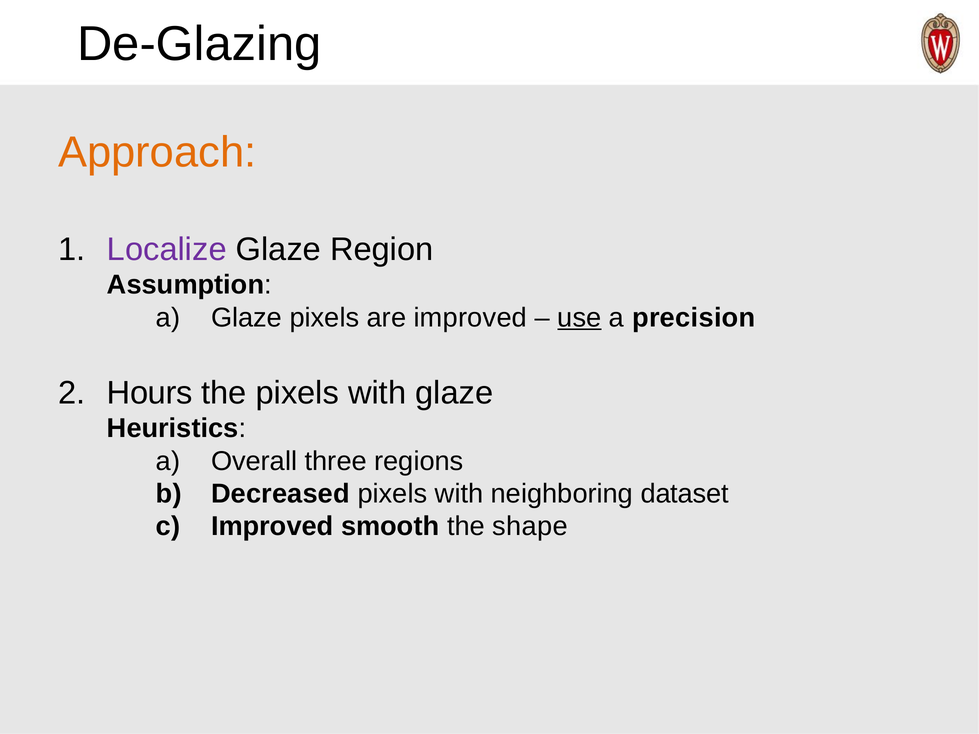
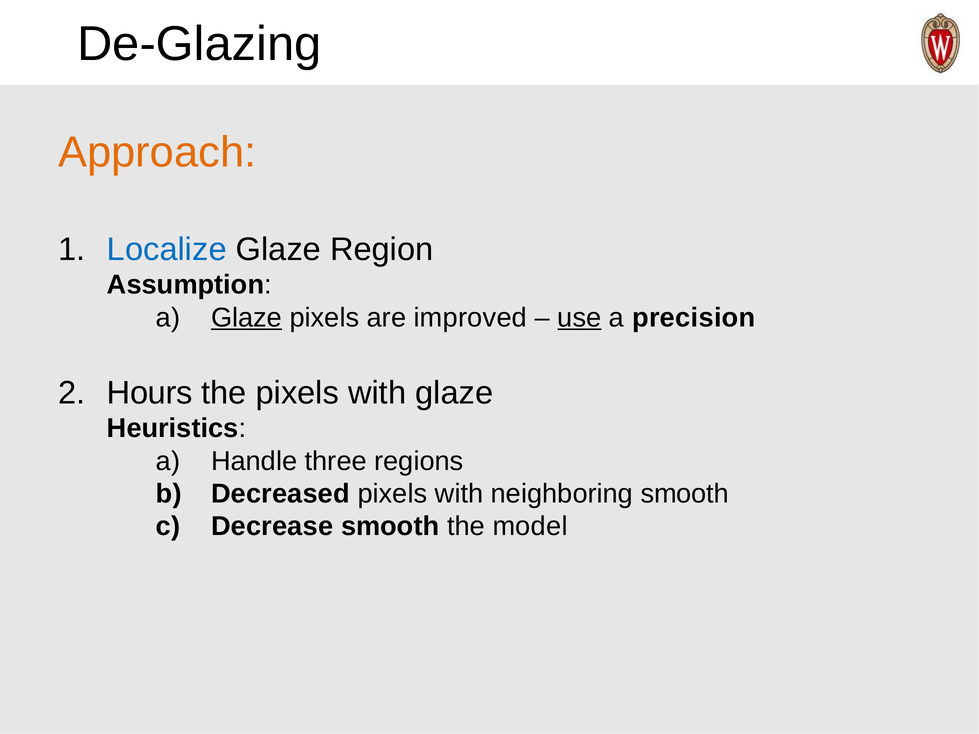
Localize colour: purple -> blue
Glaze at (247, 318) underline: none -> present
Overall: Overall -> Handle
neighboring dataset: dataset -> smooth
Improved at (272, 527): Improved -> Decrease
shape: shape -> model
